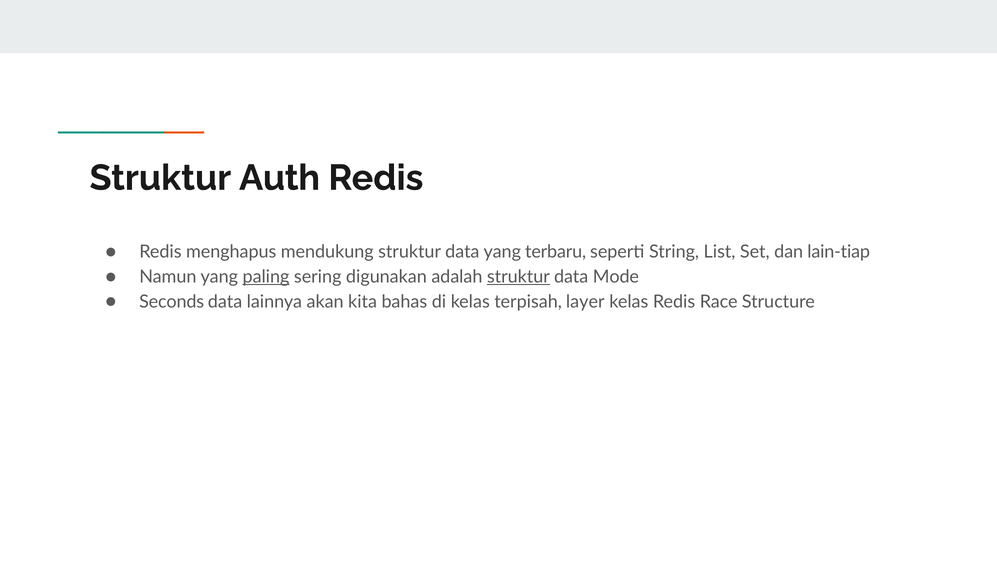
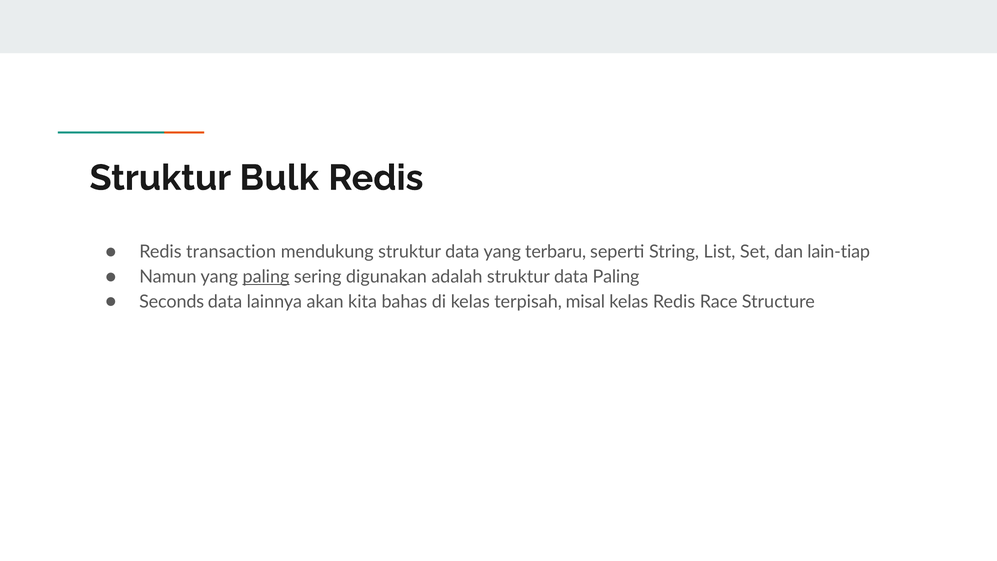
Auth: Auth -> Bulk
menghapus: menghapus -> transaction
struktur at (518, 277) underline: present -> none
data Mode: Mode -> Paling
layer: layer -> misal
